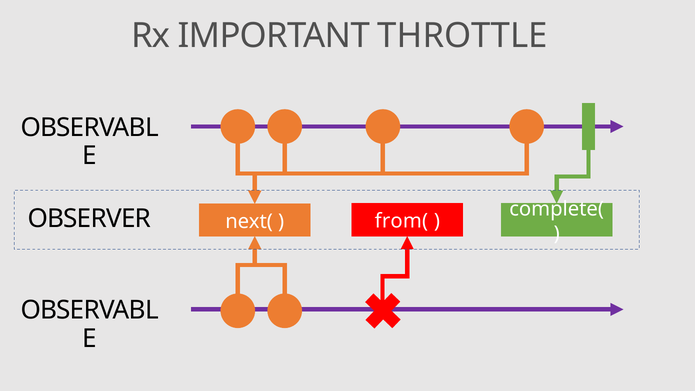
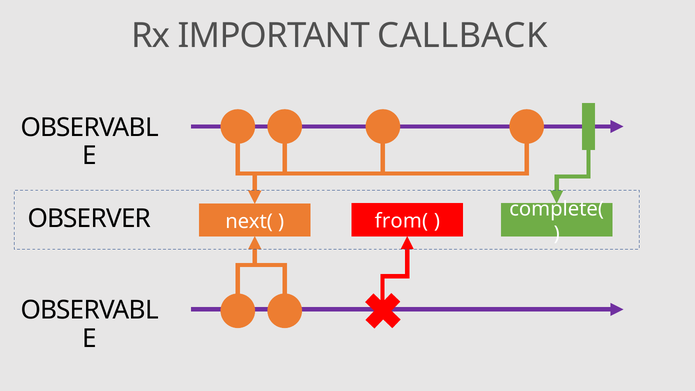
THROTTLE: THROTTLE -> CALLBACK
